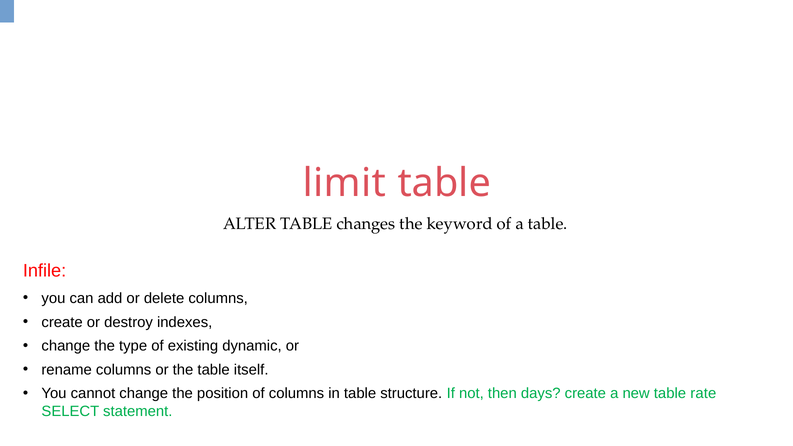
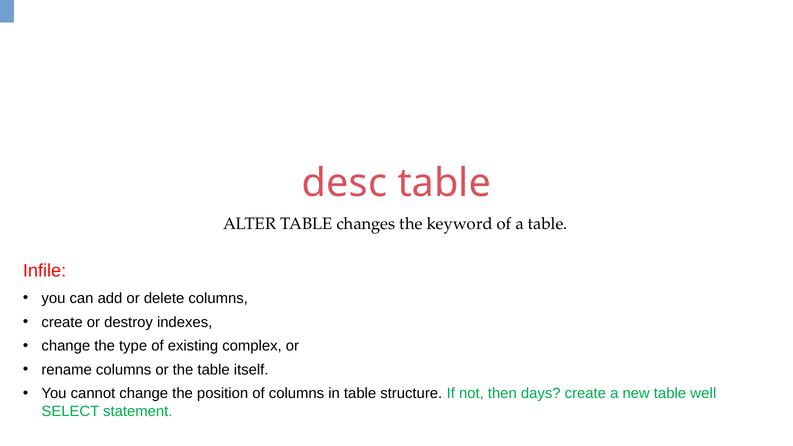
limit: limit -> desc
dynamic: dynamic -> complex
rate: rate -> well
